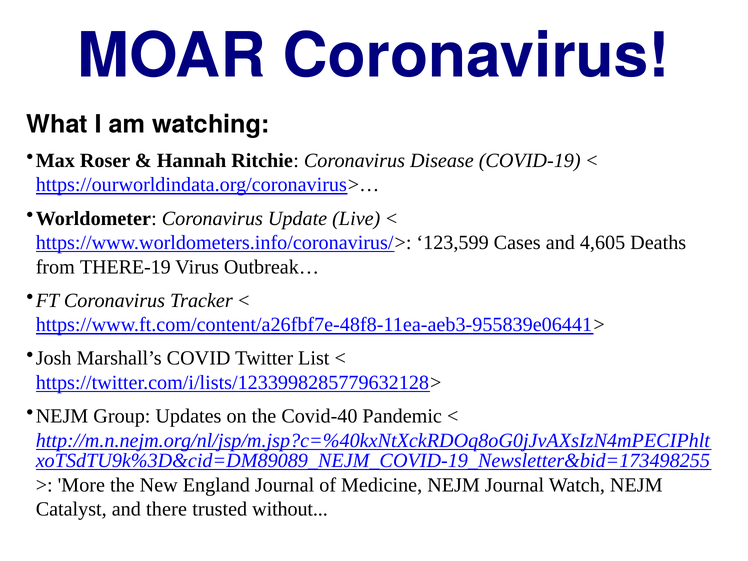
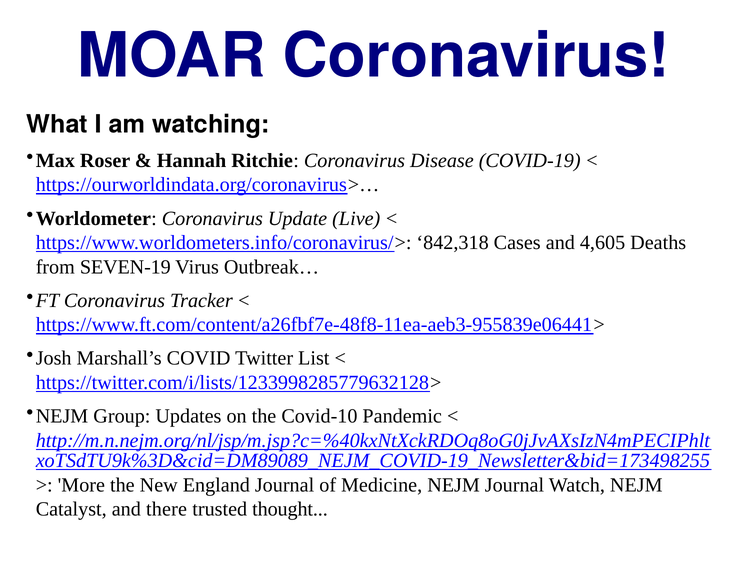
123,599: 123,599 -> 842,318
THERE-19: THERE-19 -> SEVEN-19
Covid-40: Covid-40 -> Covid-10
without: without -> thought
